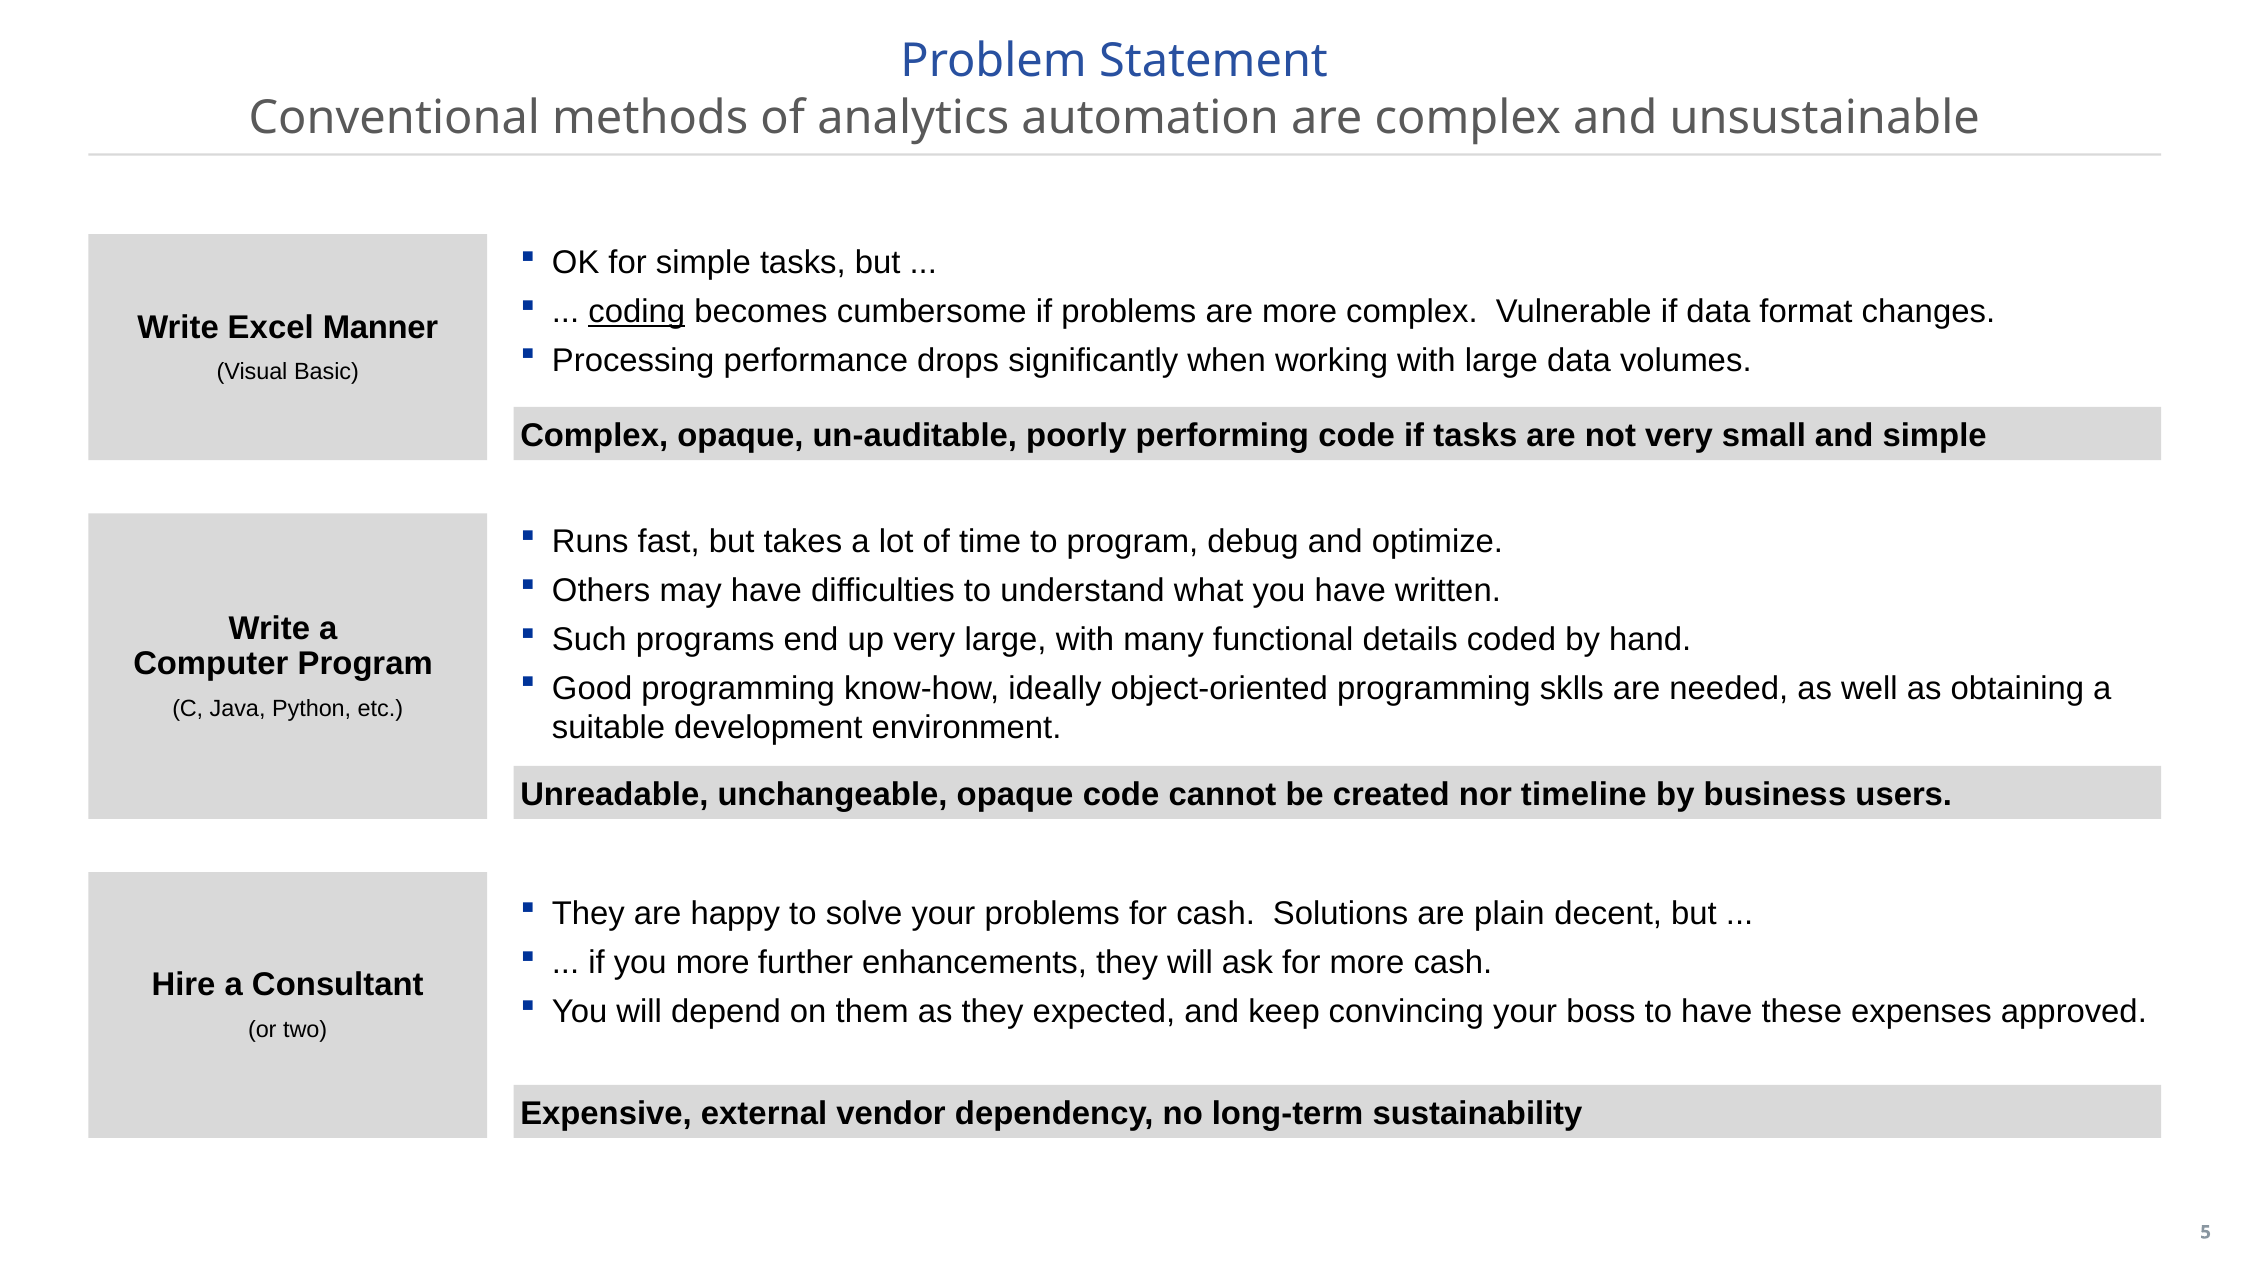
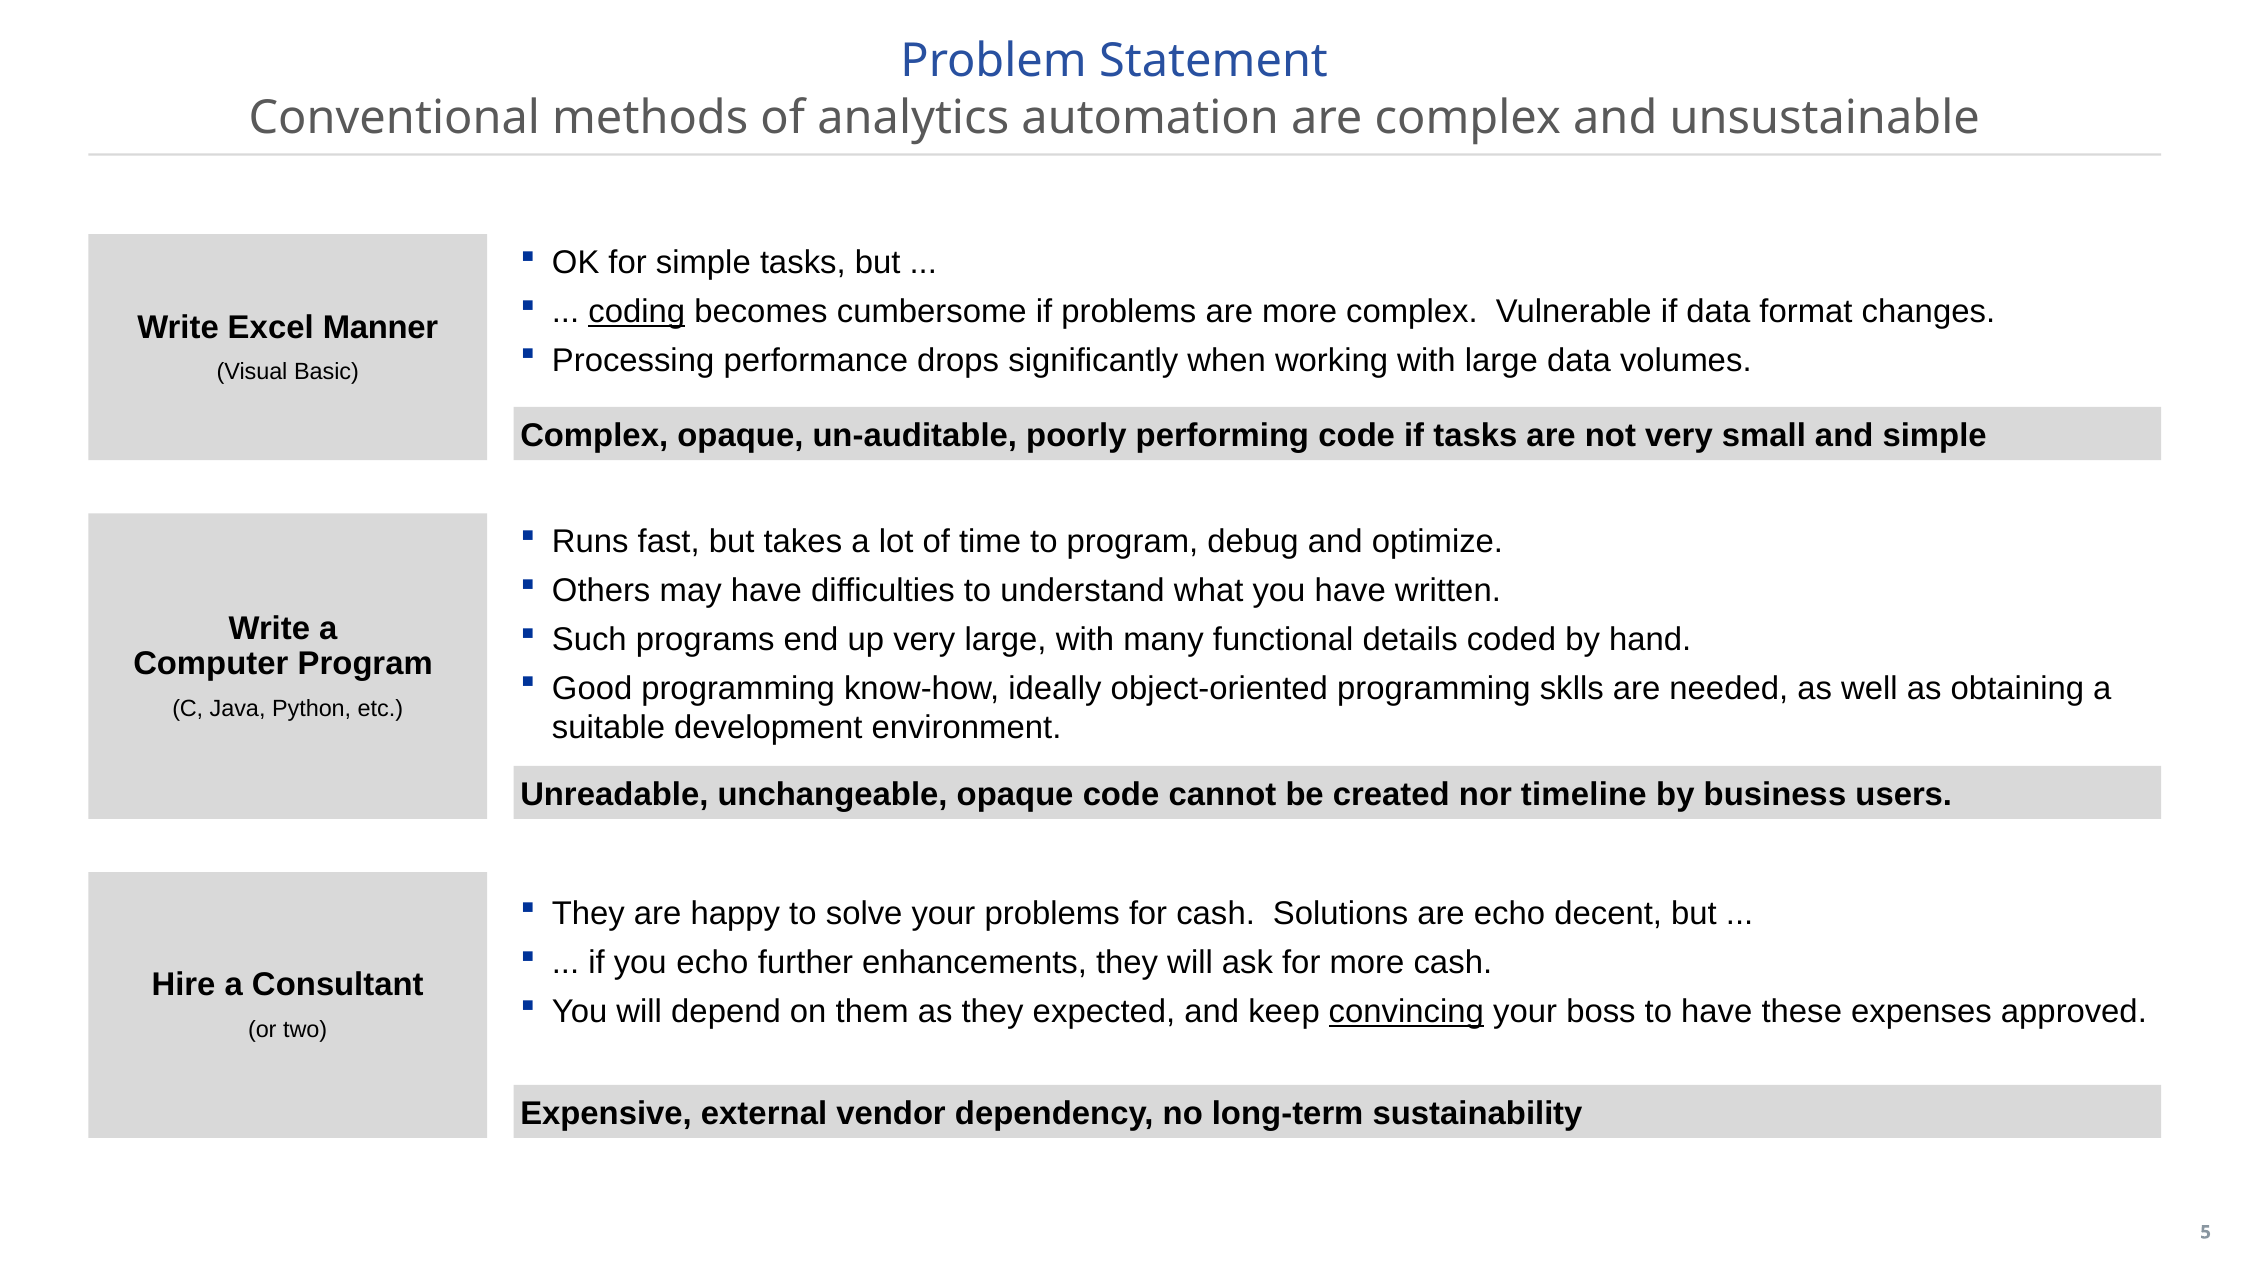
are plain: plain -> echo
you more: more -> echo
convincing underline: none -> present
